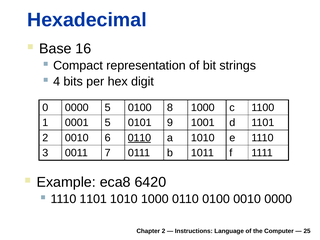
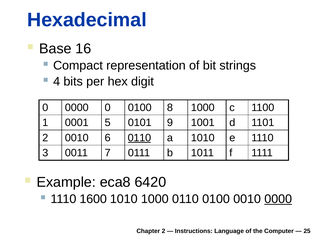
0000 5: 5 -> 0
1110 1101: 1101 -> 1600
0000 at (278, 199) underline: none -> present
